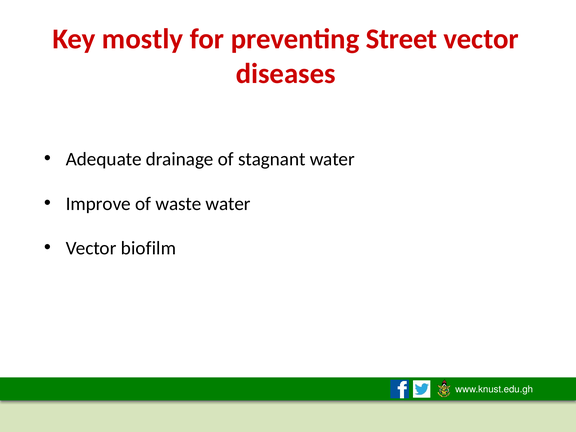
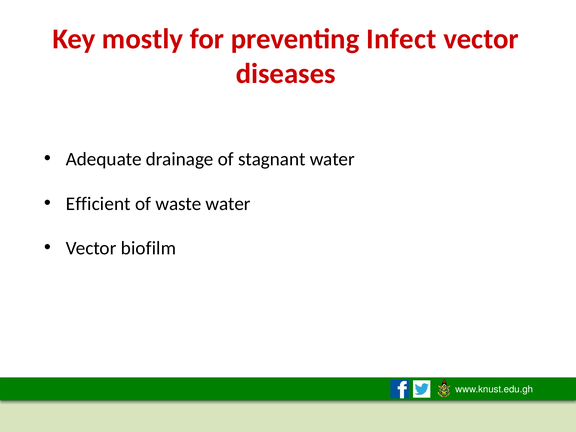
Street: Street -> Infect
Improve: Improve -> Efficient
